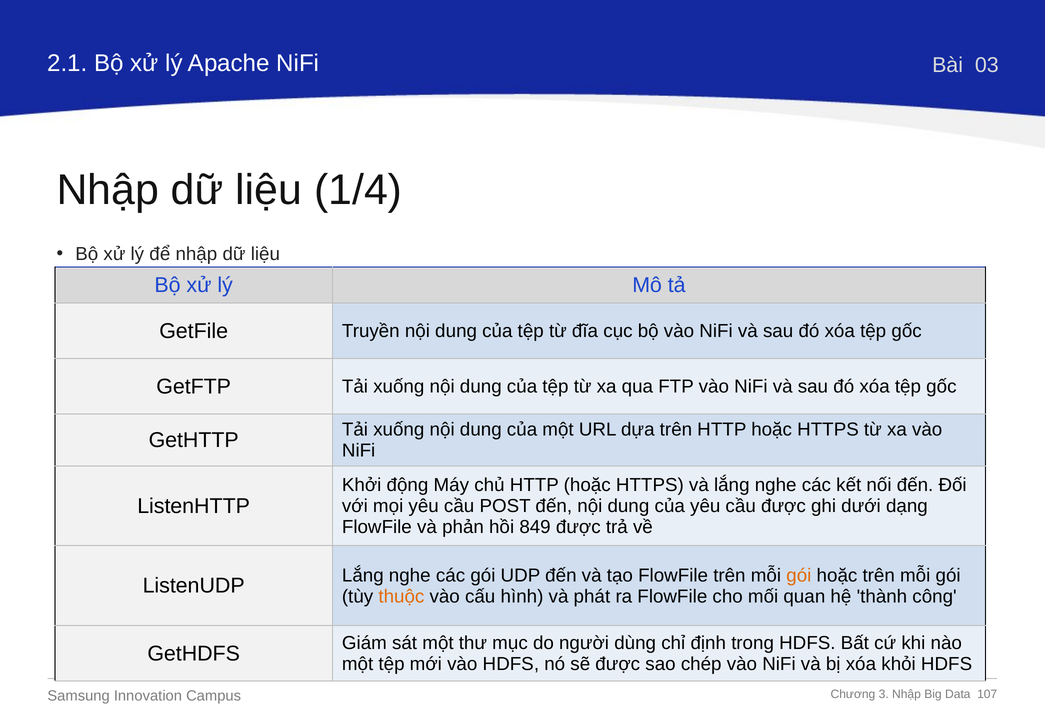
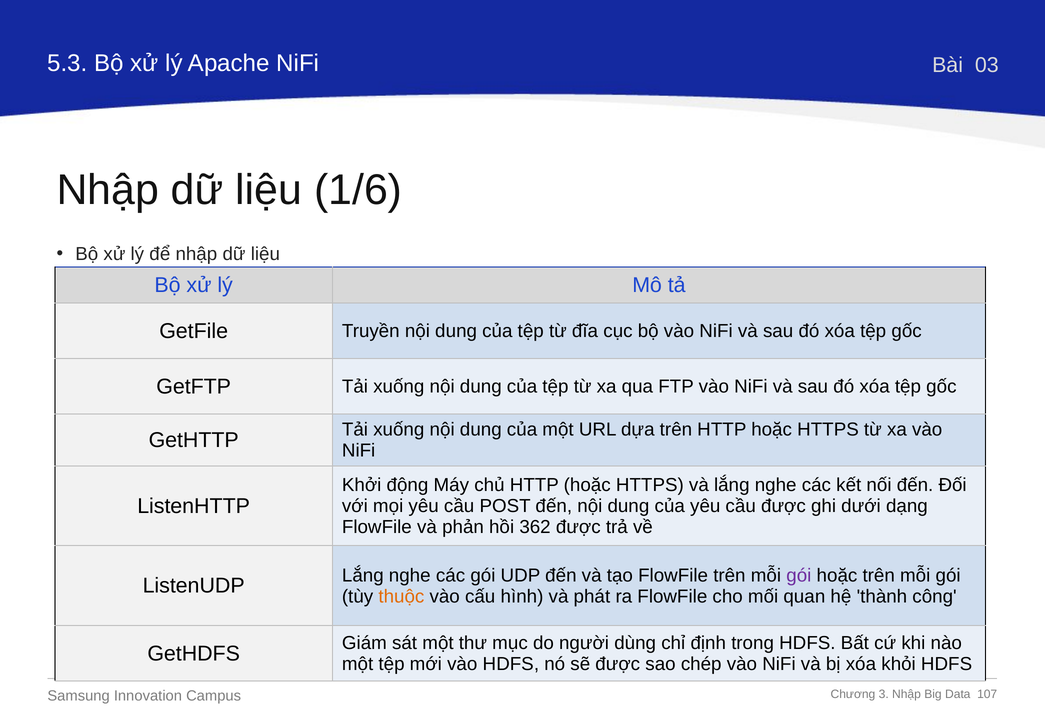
2.1: 2.1 -> 5.3
1/4: 1/4 -> 1/6
849: 849 -> 362
gói at (799, 575) colour: orange -> purple
